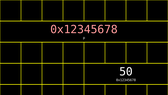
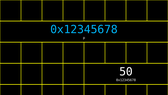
0x12345678 at (84, 29) colour: pink -> light blue
